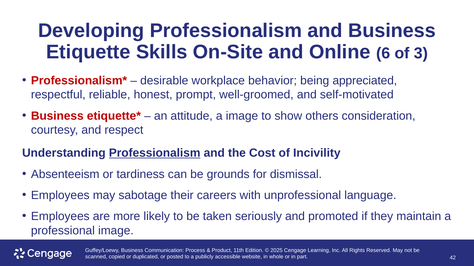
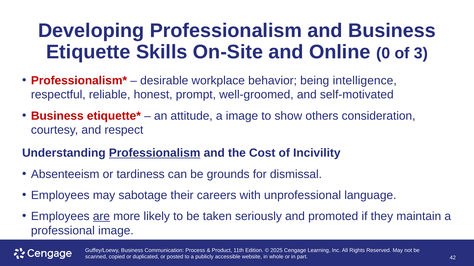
6: 6 -> 0
appreciated: appreciated -> intelligence
are underline: none -> present
